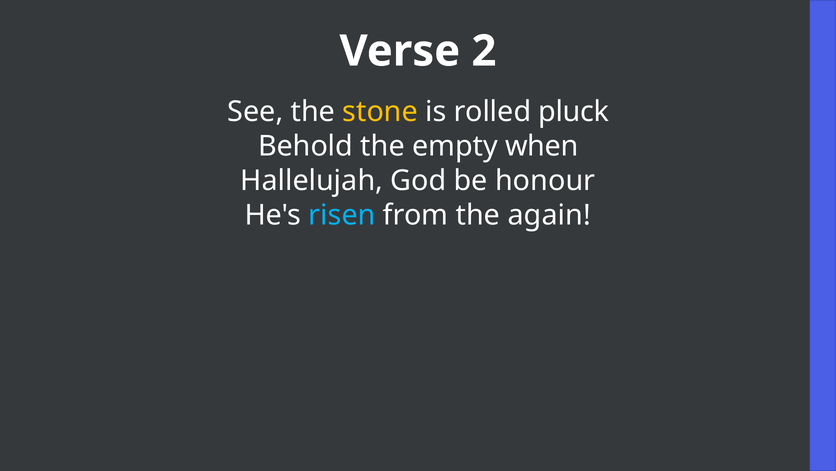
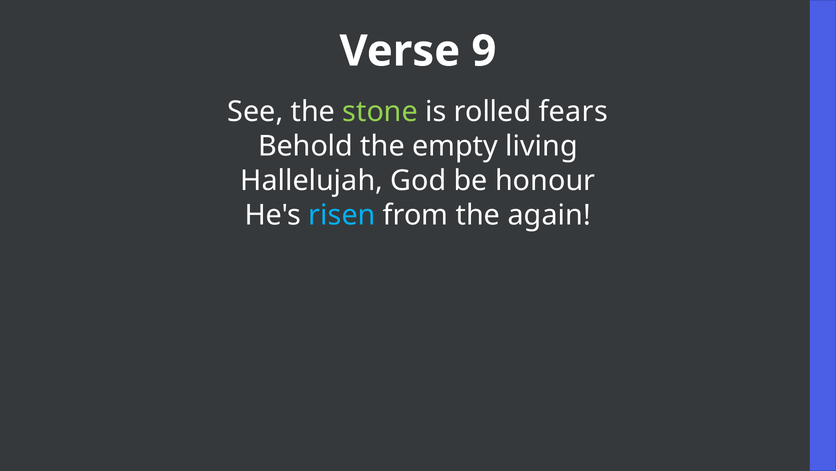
2: 2 -> 9
stone colour: yellow -> light green
pluck: pluck -> fears
when: when -> living
